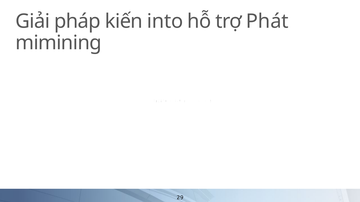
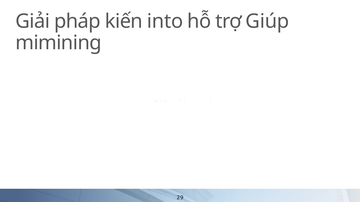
Phát: Phát -> Giúp
